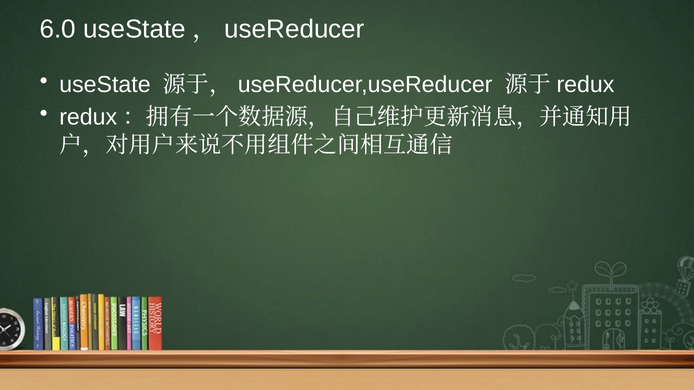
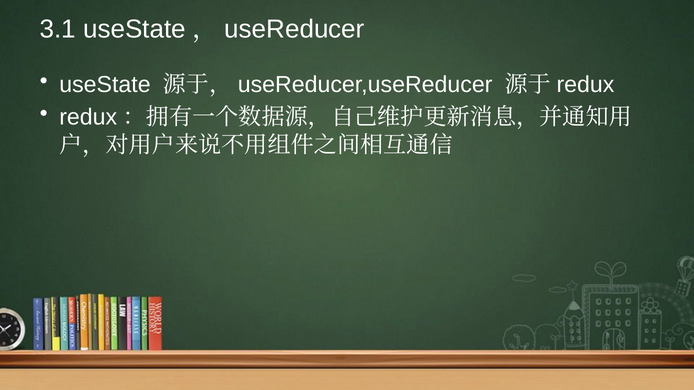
6.0: 6.0 -> 3.1
